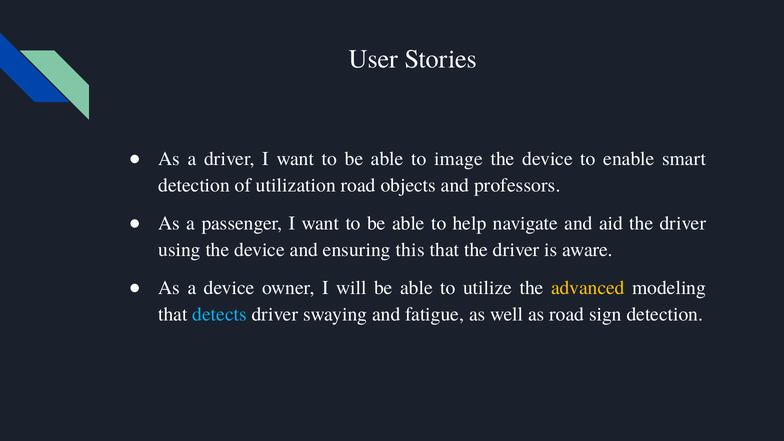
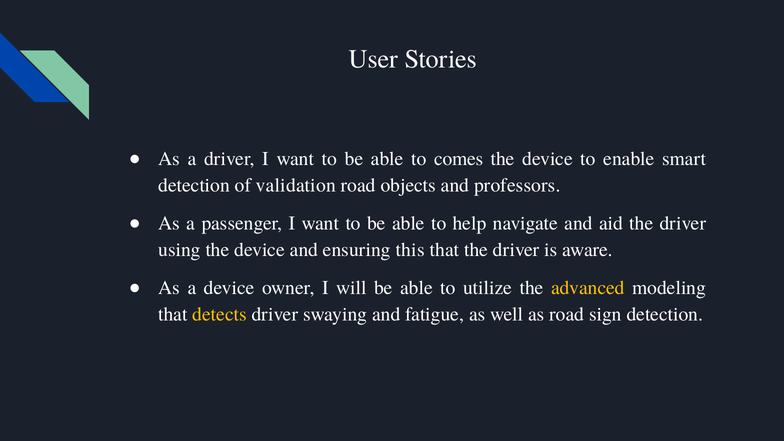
image: image -> comes
utilization: utilization -> validation
detects colour: light blue -> yellow
